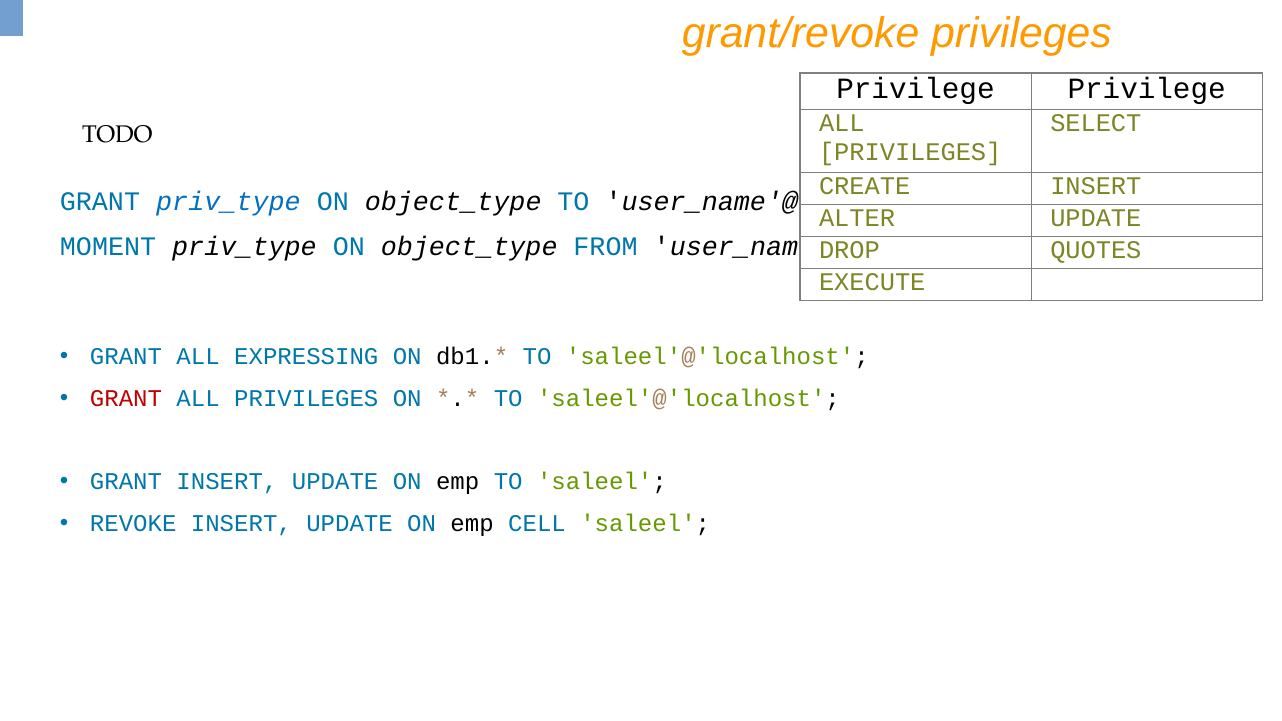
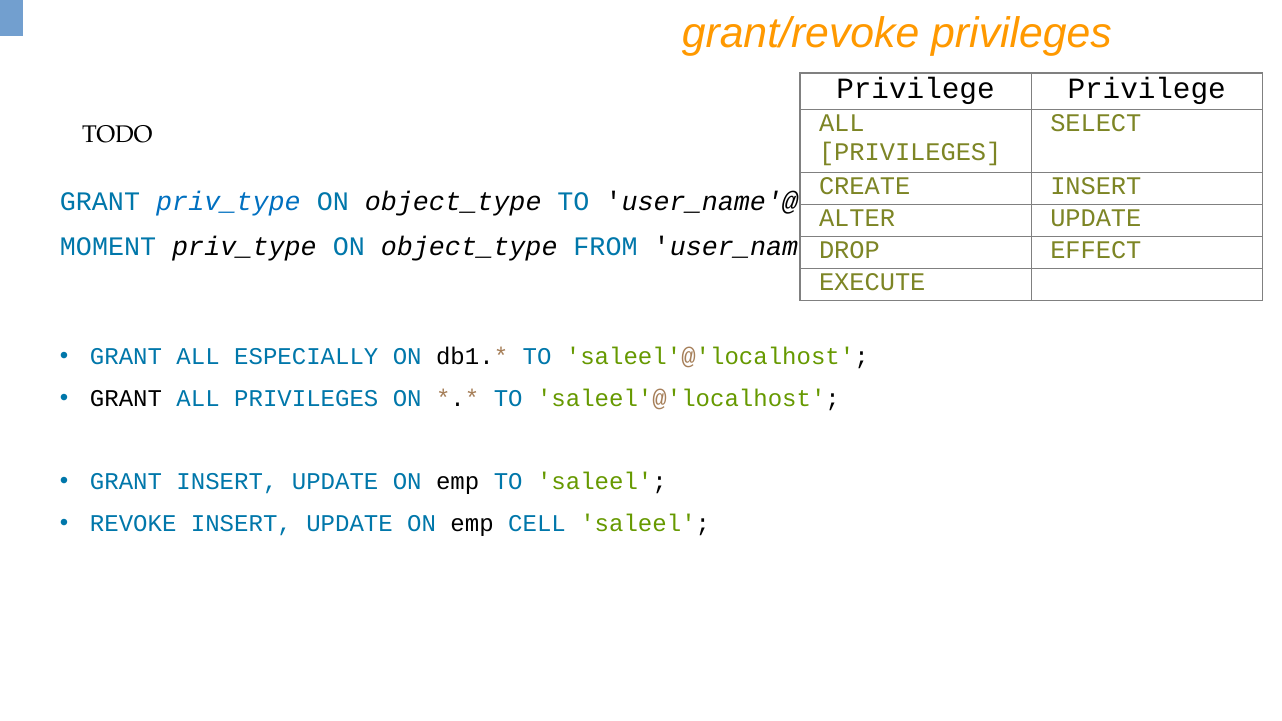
QUOTES: QUOTES -> EFFECT
EXPRESSING: EXPRESSING -> ESPECIALLY
GRANT at (126, 398) colour: red -> black
